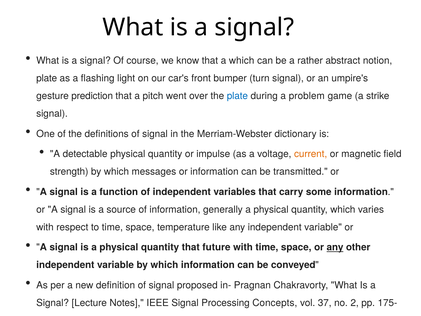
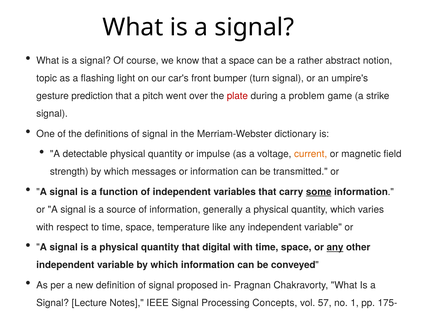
a which: which -> space
plate at (47, 78): plate -> topic
plate at (237, 96) colour: blue -> red
some underline: none -> present
future: future -> digital
37: 37 -> 57
2: 2 -> 1
